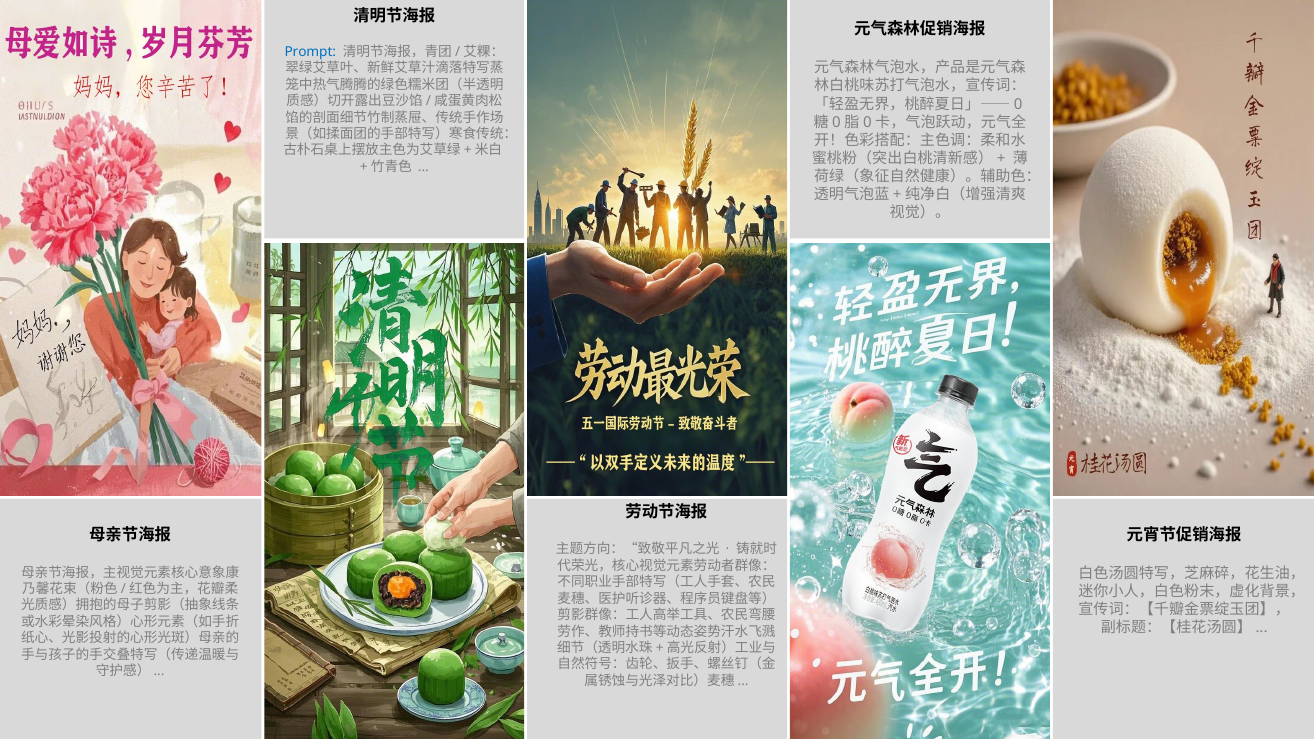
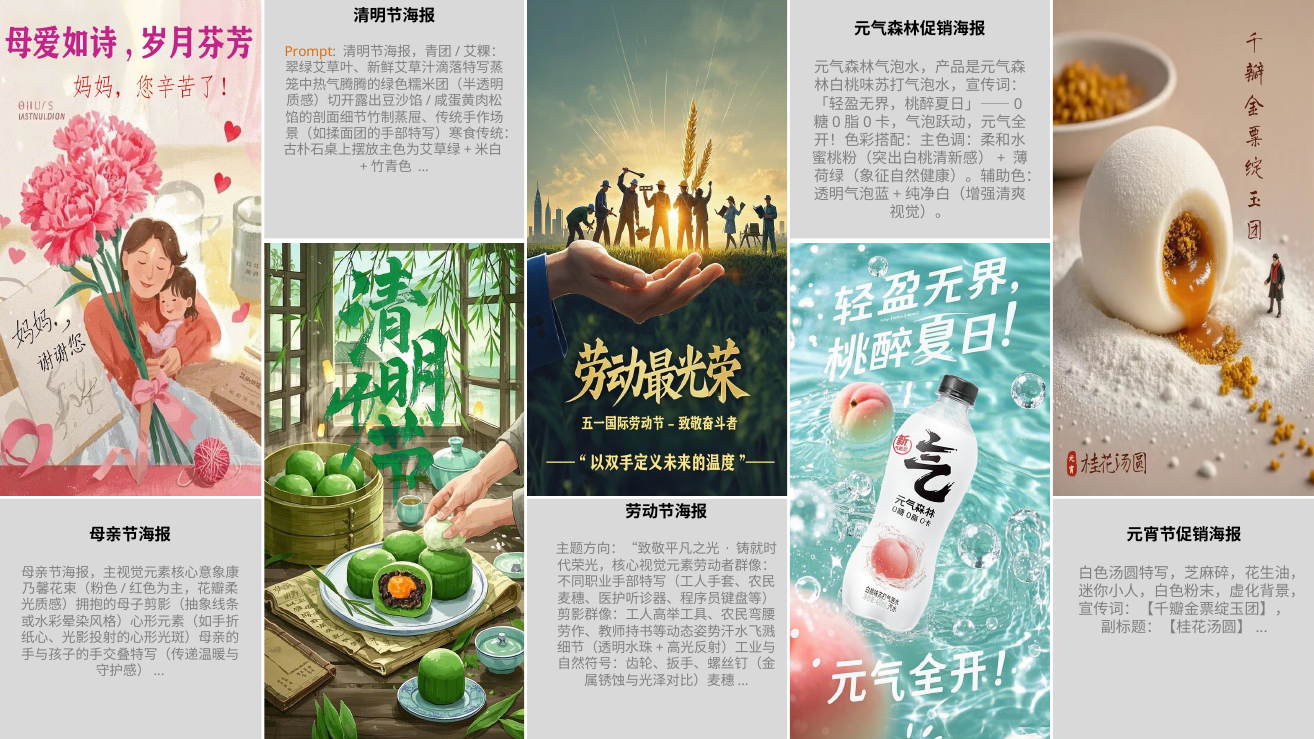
Prompt colour: blue -> orange
